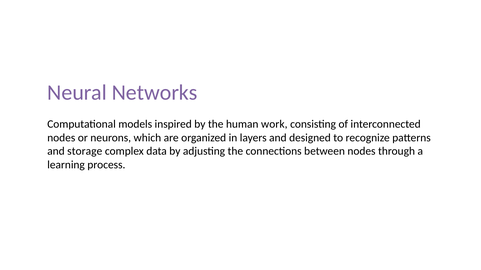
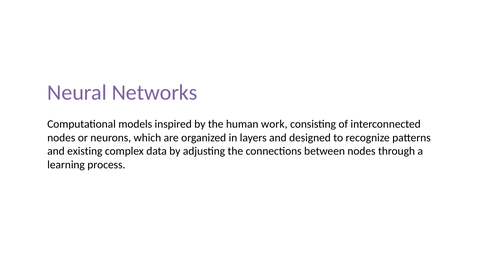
storage: storage -> existing
